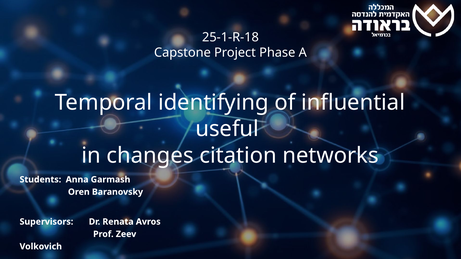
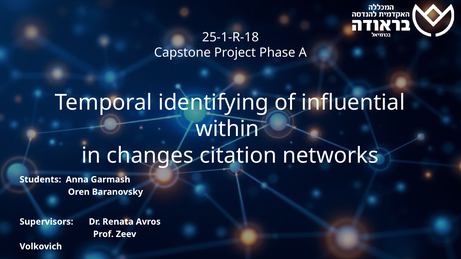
useful: useful -> within
